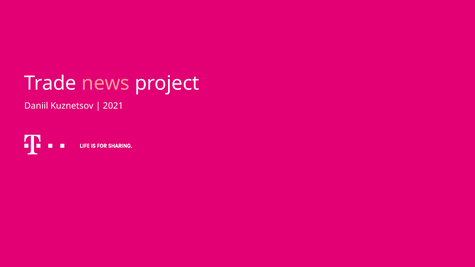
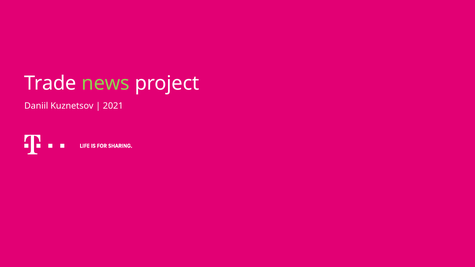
news colour: pink -> light green
